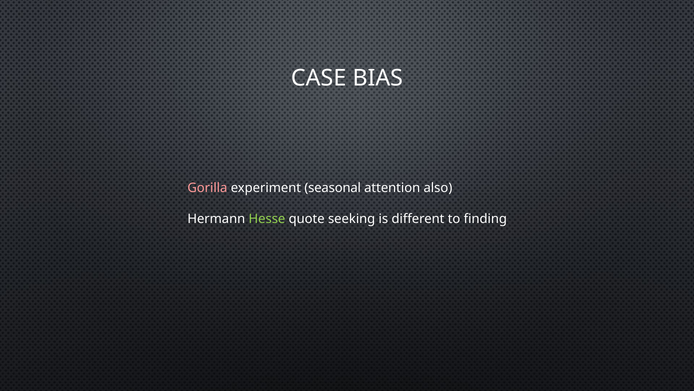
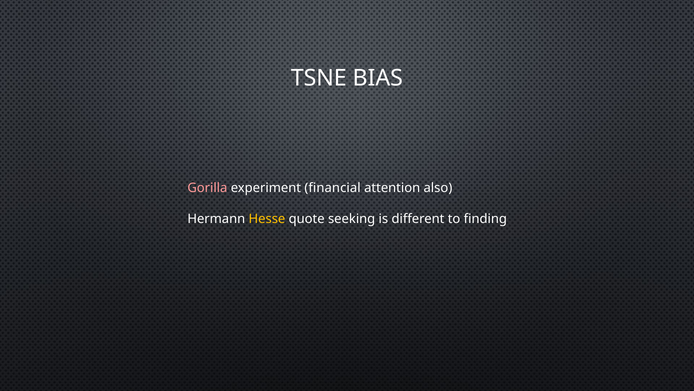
CASE: CASE -> TSNE
seasonal: seasonal -> financial
Hesse colour: light green -> yellow
